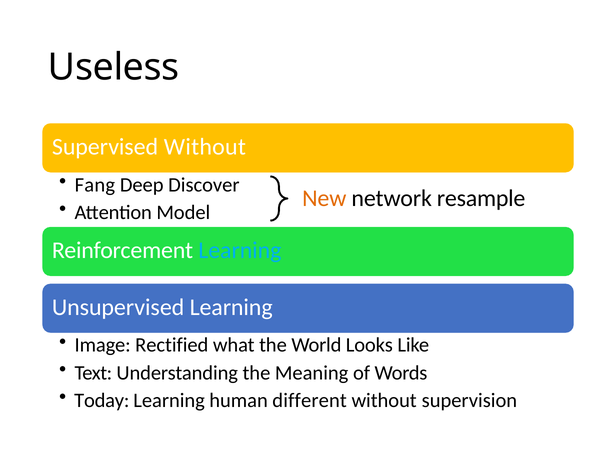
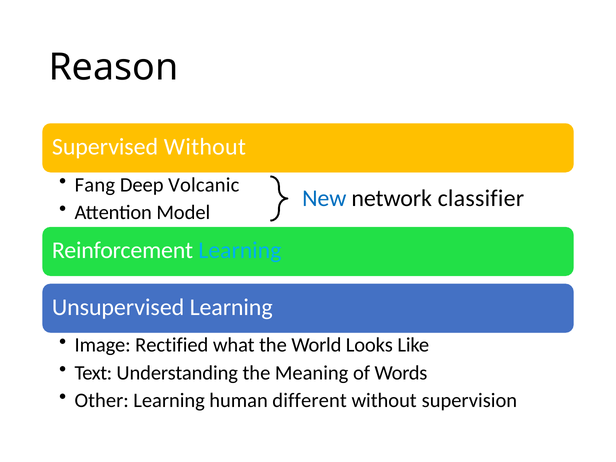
Useless: Useless -> Reason
Discover: Discover -> Volcanic
New colour: orange -> blue
resample: resample -> classifier
Today: Today -> Other
